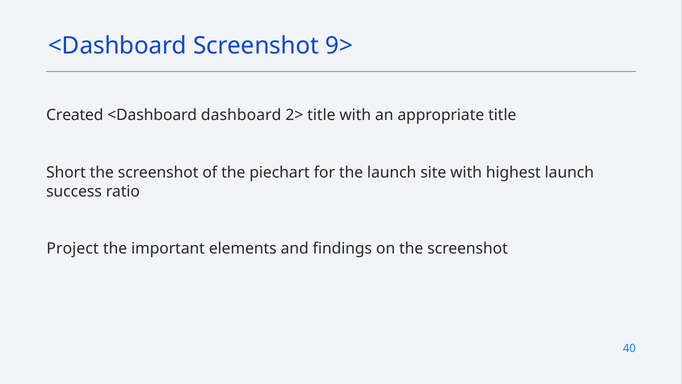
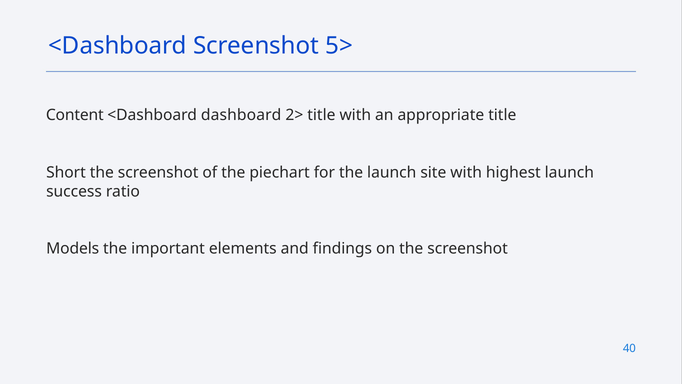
9>: 9> -> 5>
Created: Created -> Content
Project: Project -> Models
